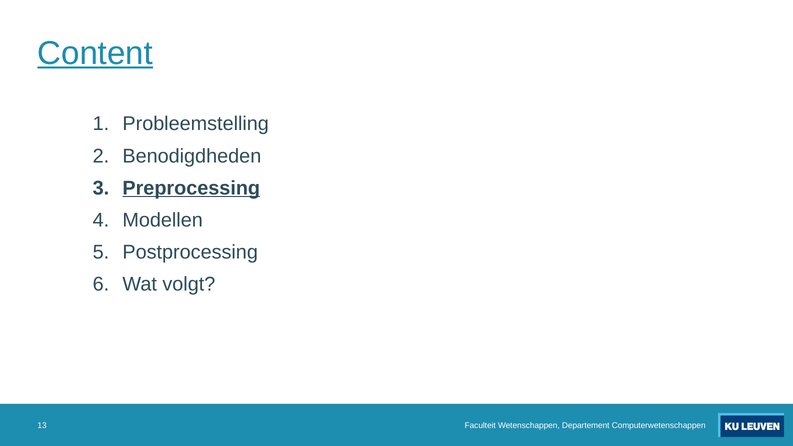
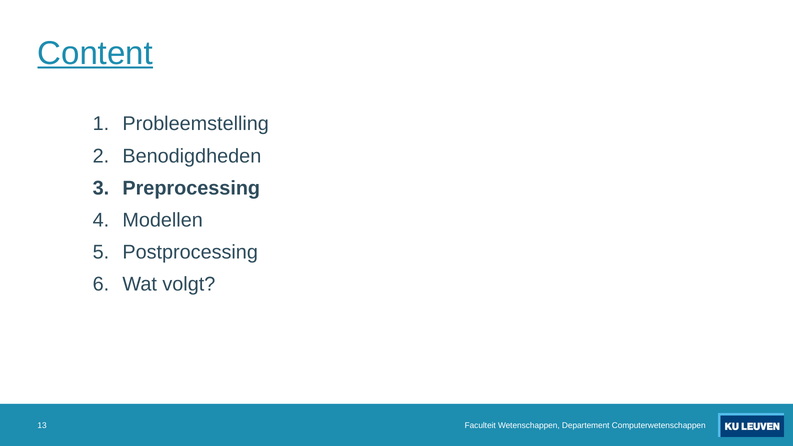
Preprocessing underline: present -> none
